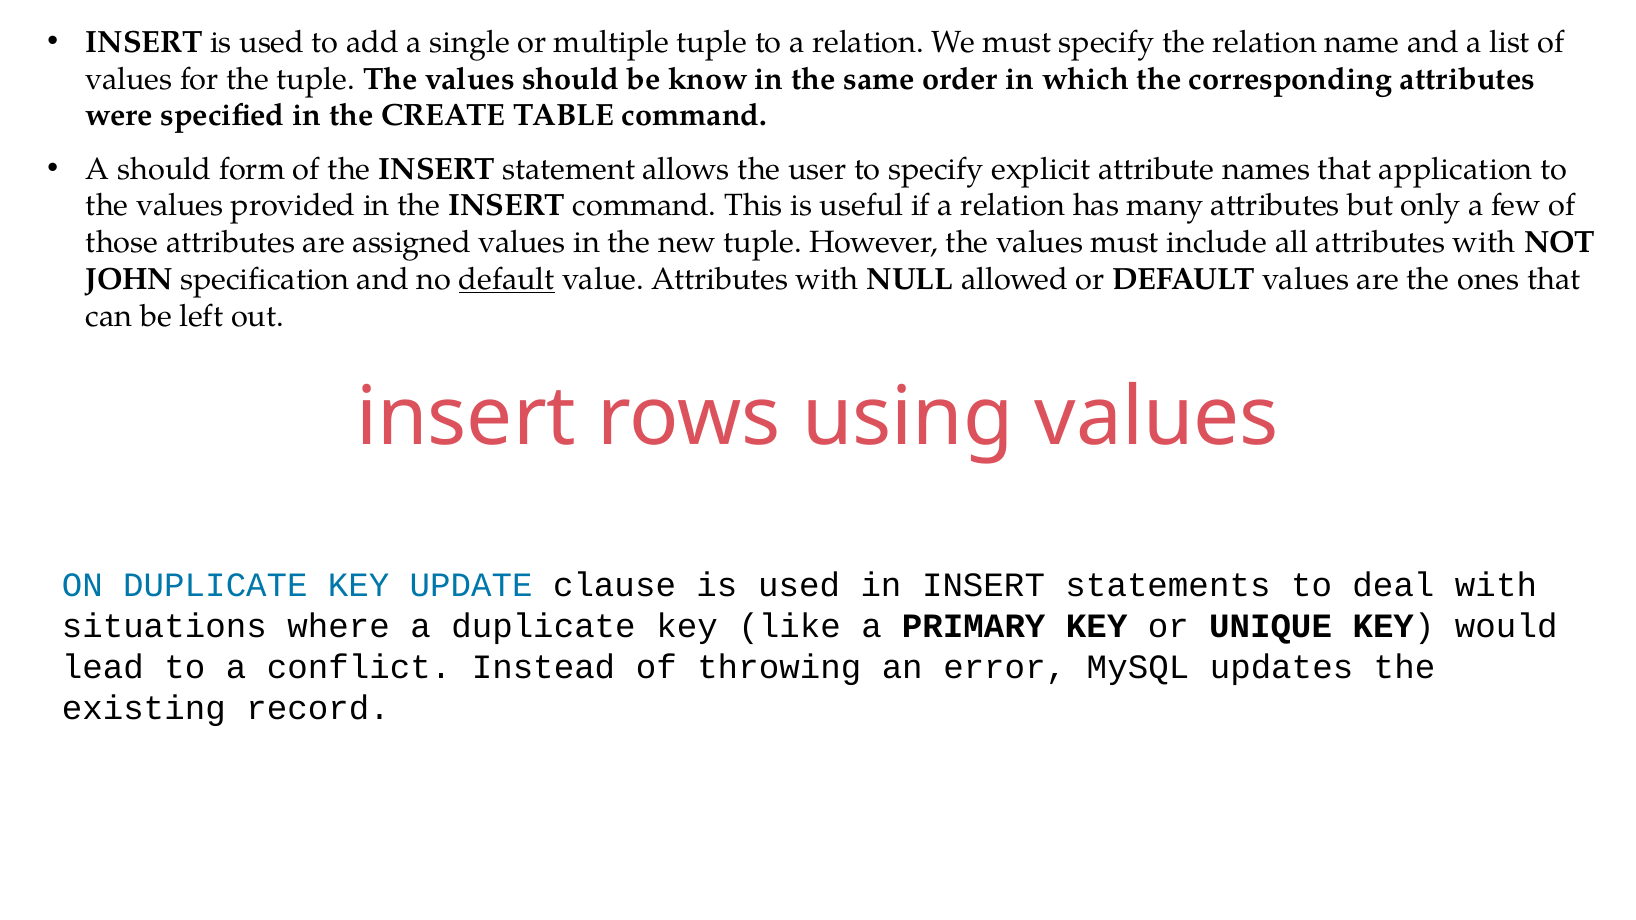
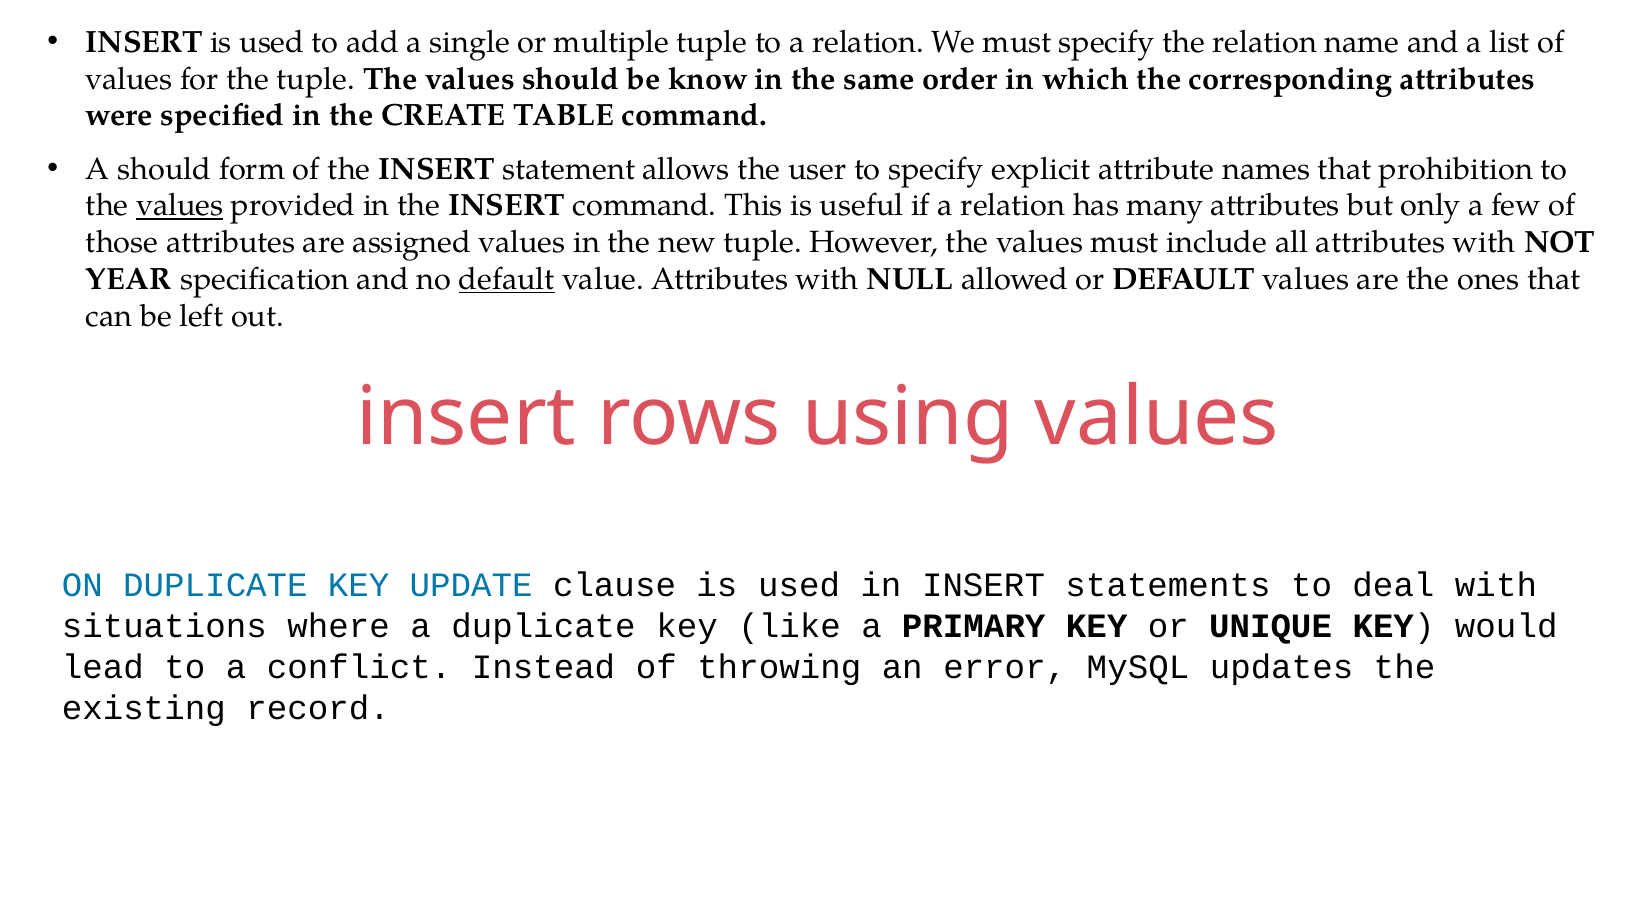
application: application -> prohibition
values at (180, 206) underline: none -> present
JOHN: JOHN -> YEAR
